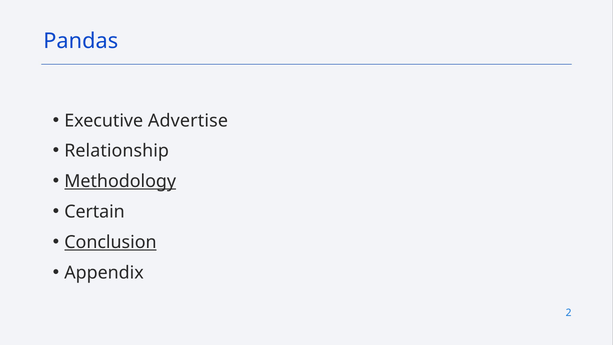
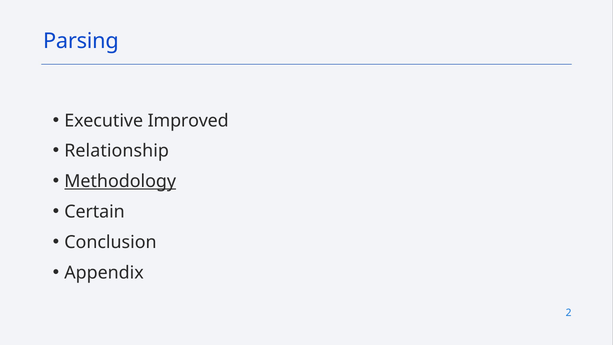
Pandas: Pandas -> Parsing
Advertise: Advertise -> Improved
Conclusion underline: present -> none
